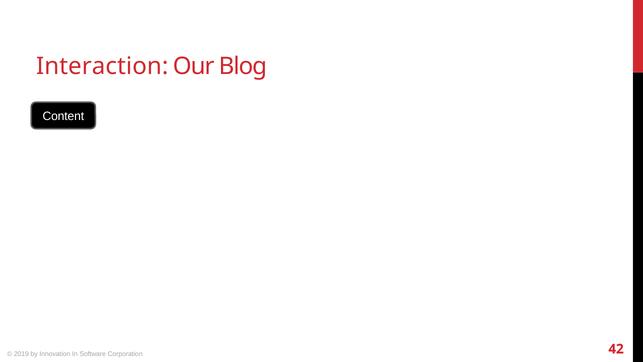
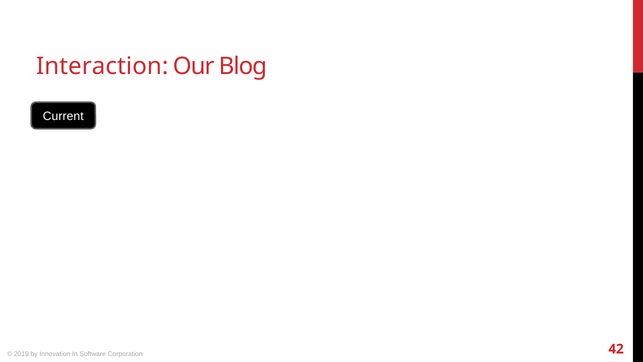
Content: Content -> Current
